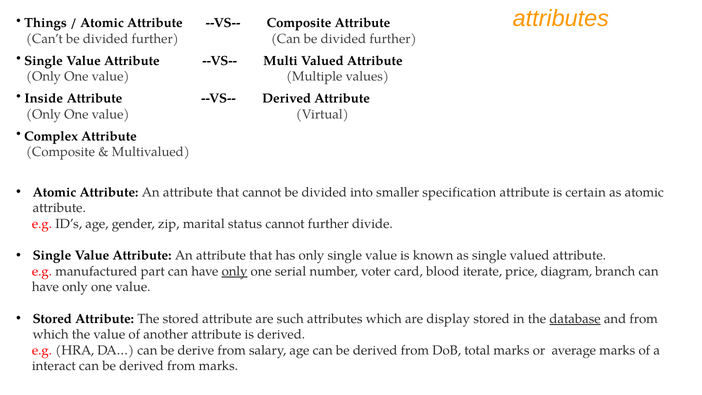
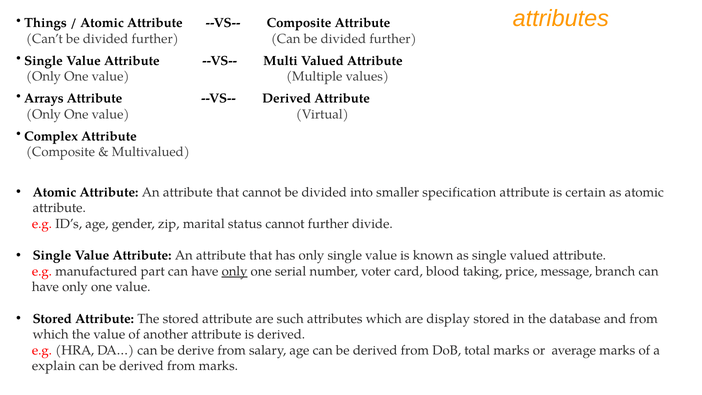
Inside: Inside -> Arrays
iterate: iterate -> taking
diagram: diagram -> message
database underline: present -> none
interact: interact -> explain
